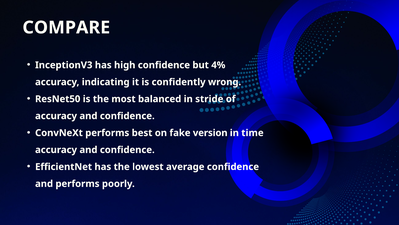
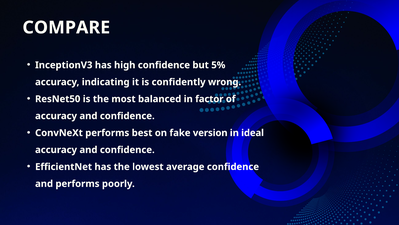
4%: 4% -> 5%
stride: stride -> factor
time: time -> ideal
